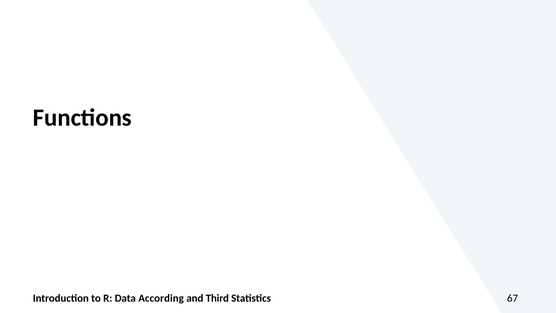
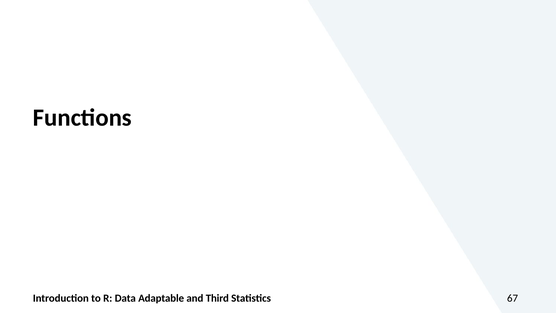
According: According -> Adaptable
